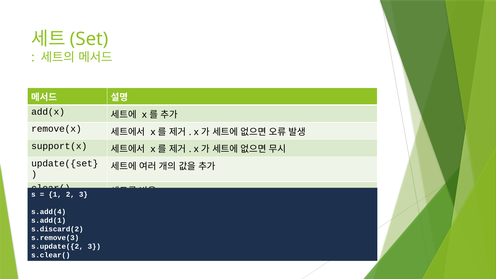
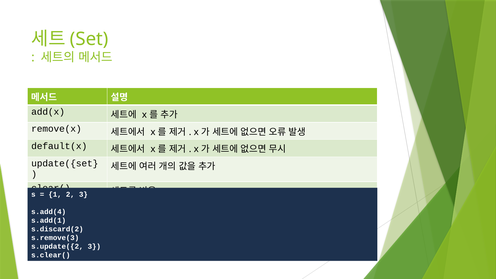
support(x: support(x -> default(x
